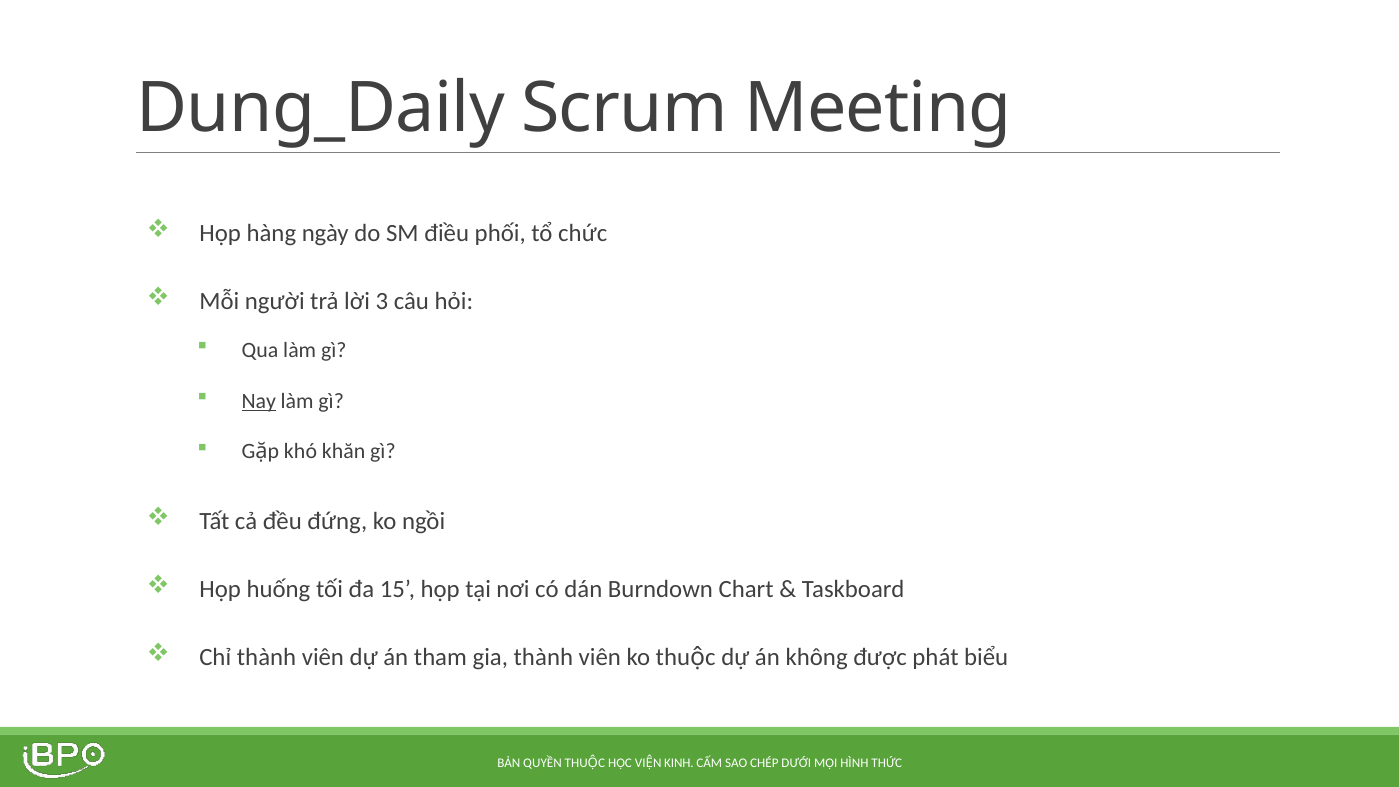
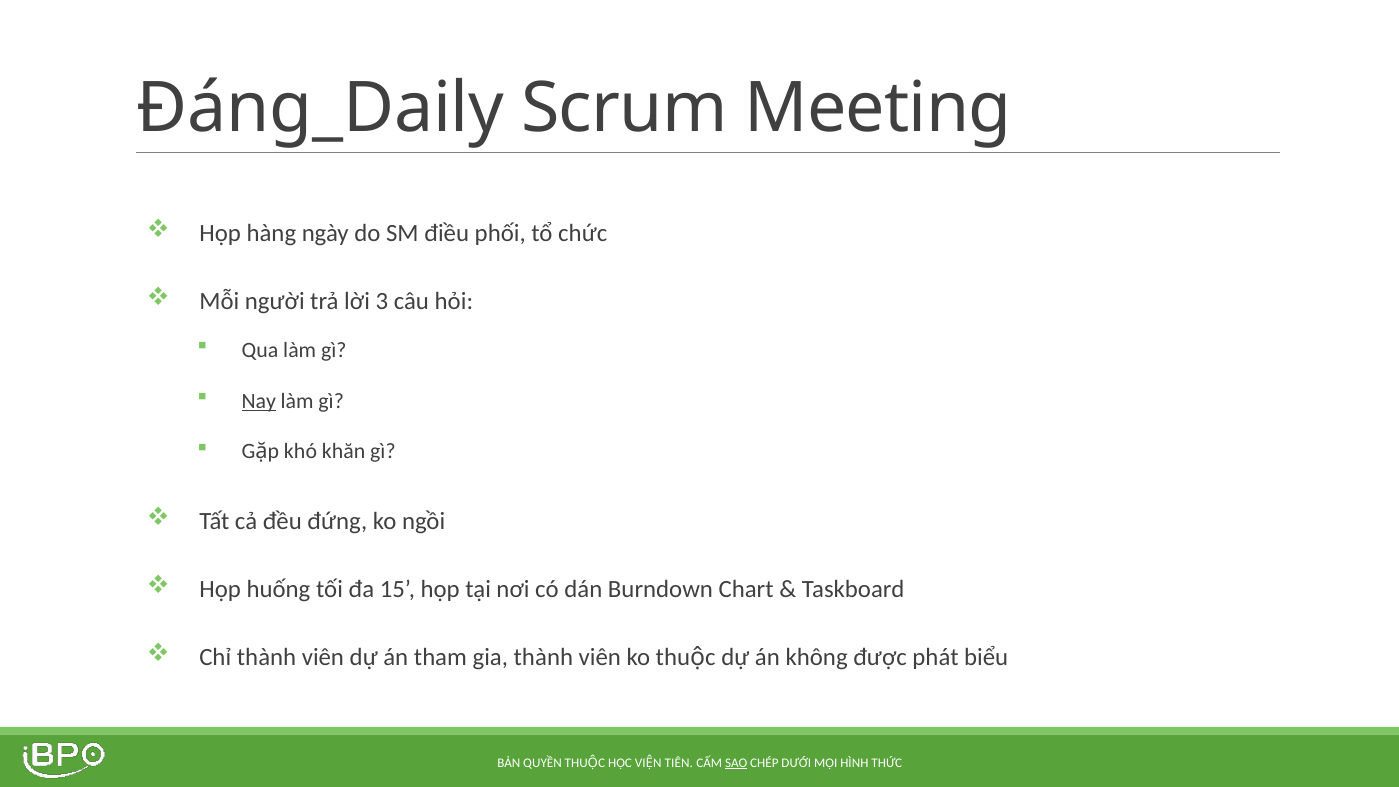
Dụng_Daily: Dụng_Daily -> Đáng_Daily
KINH: KINH -> TIÊN
SAO underline: none -> present
